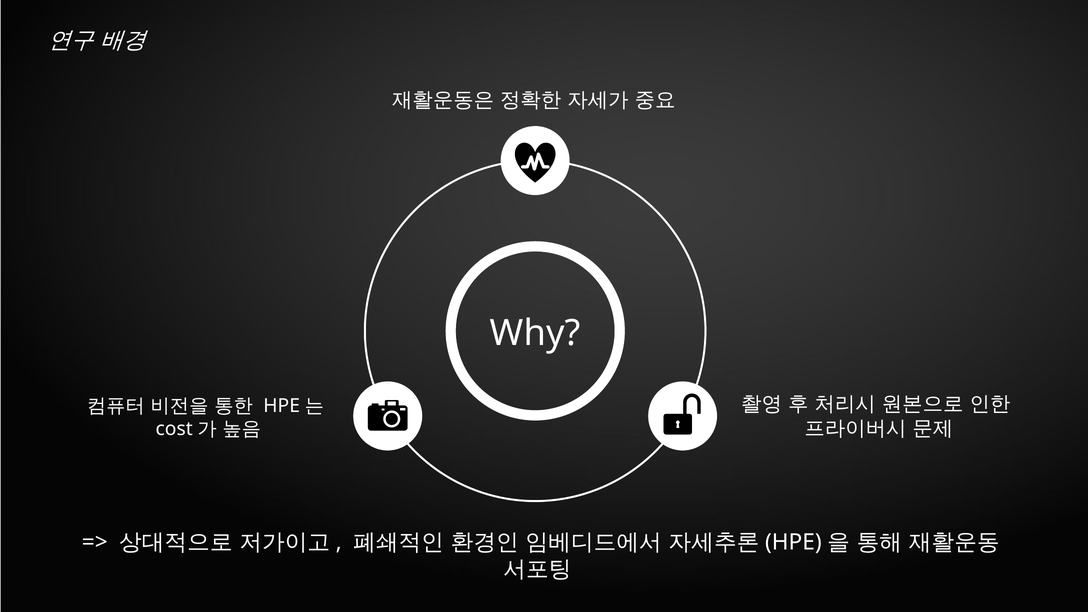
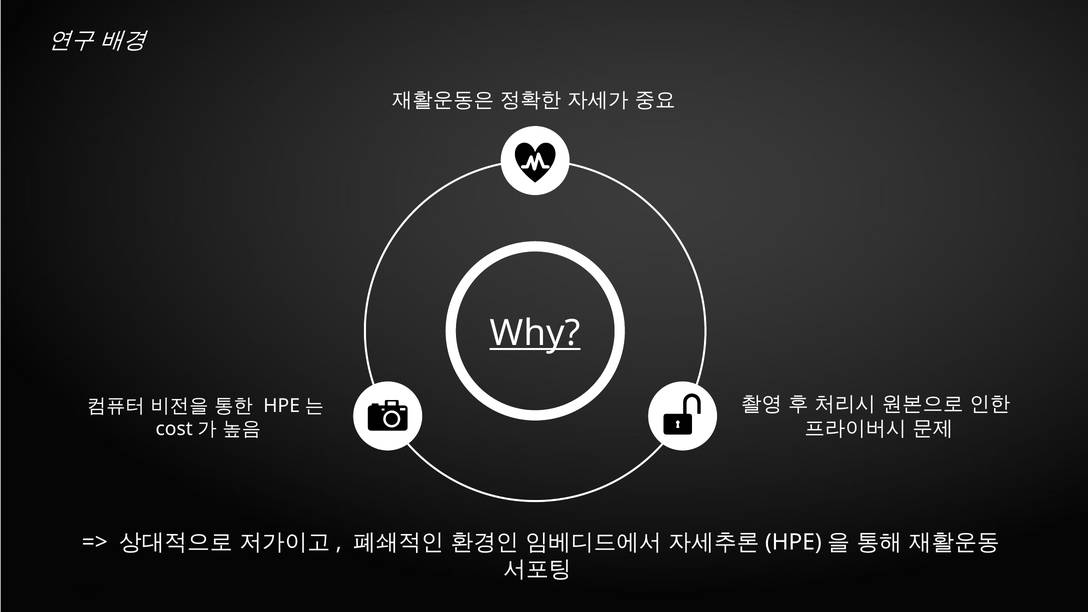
Why underline: none -> present
